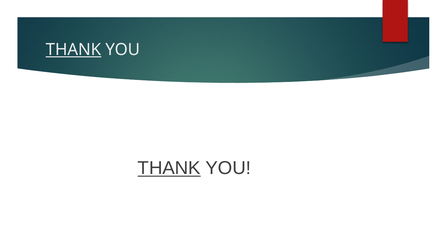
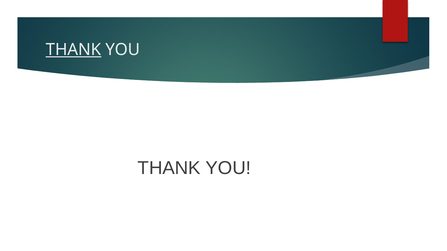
THANK at (169, 168) underline: present -> none
